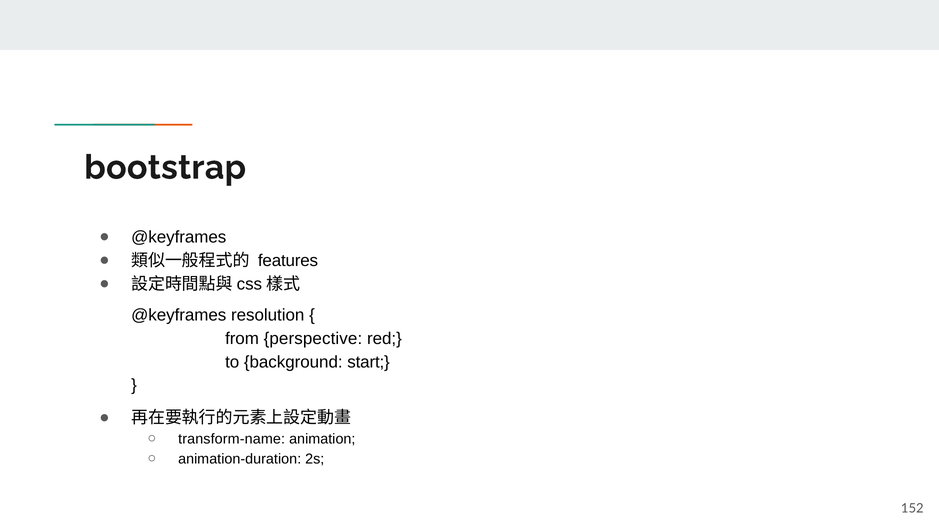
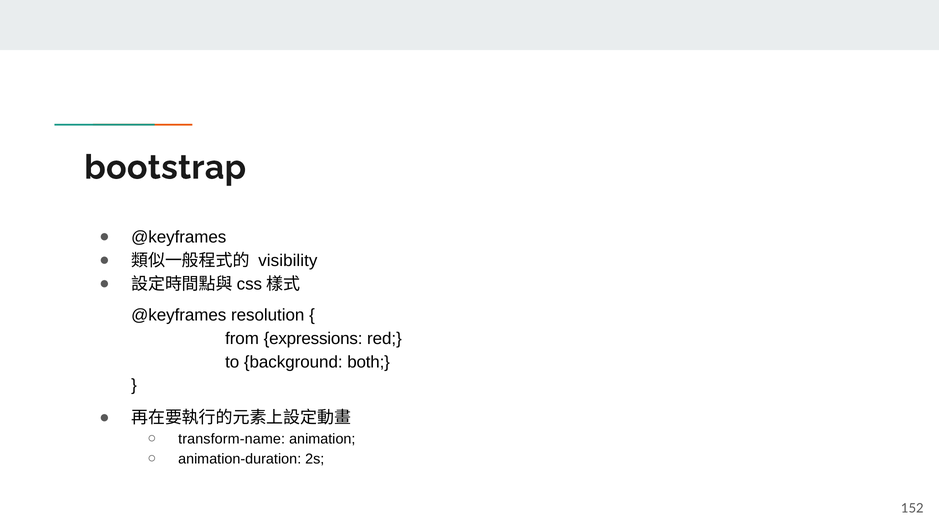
features: features -> visibility
perspective: perspective -> expressions
start: start -> both
